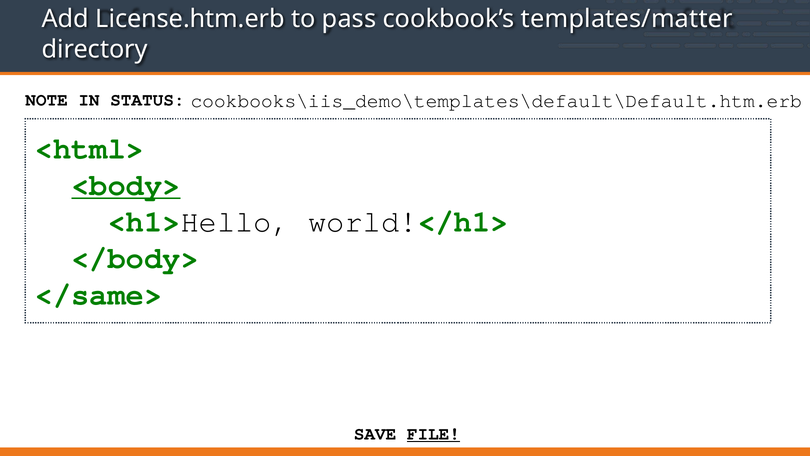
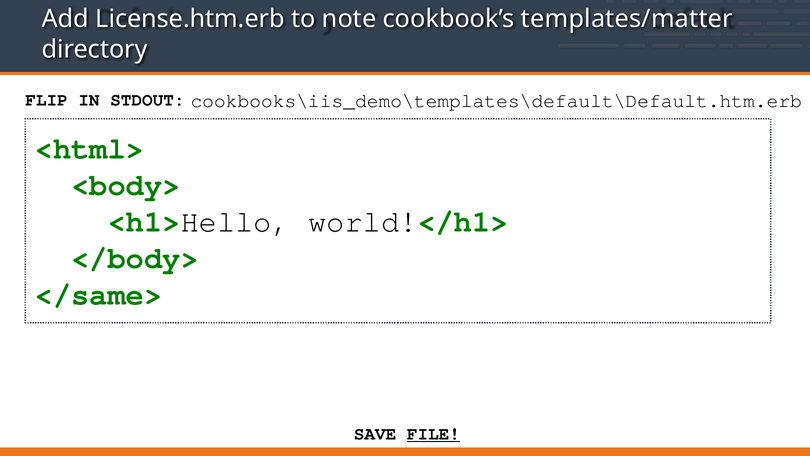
pass: pass -> note
NOTE: NOTE -> FLIP
STATUS: STATUS -> STDOUT
<body> underline: present -> none
